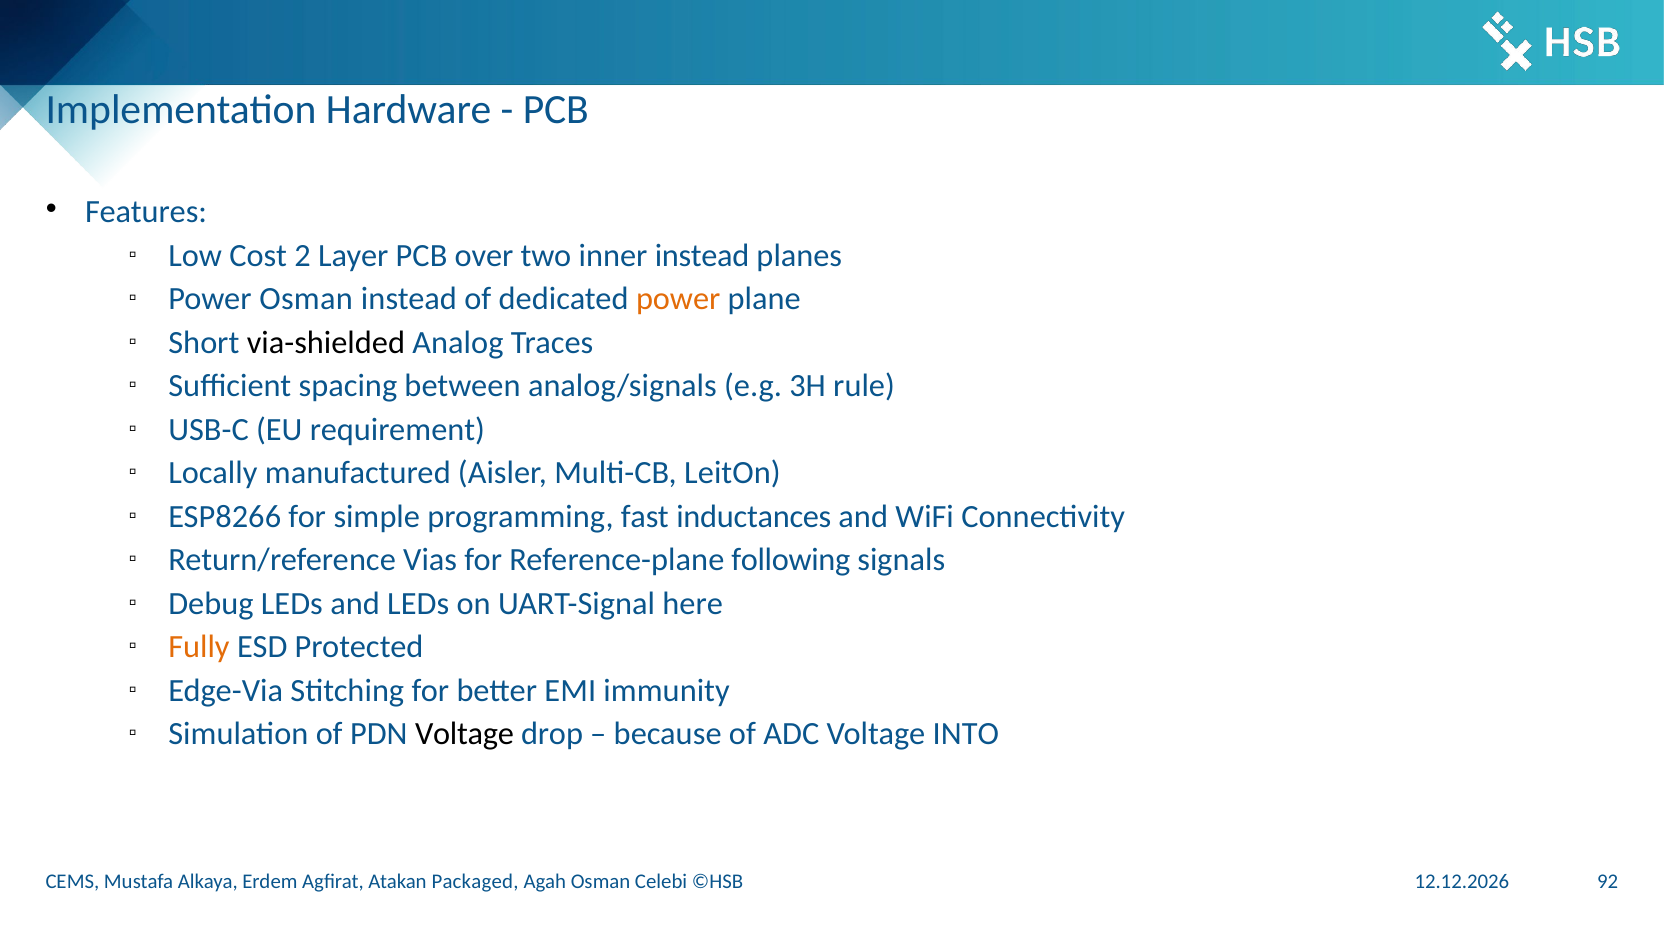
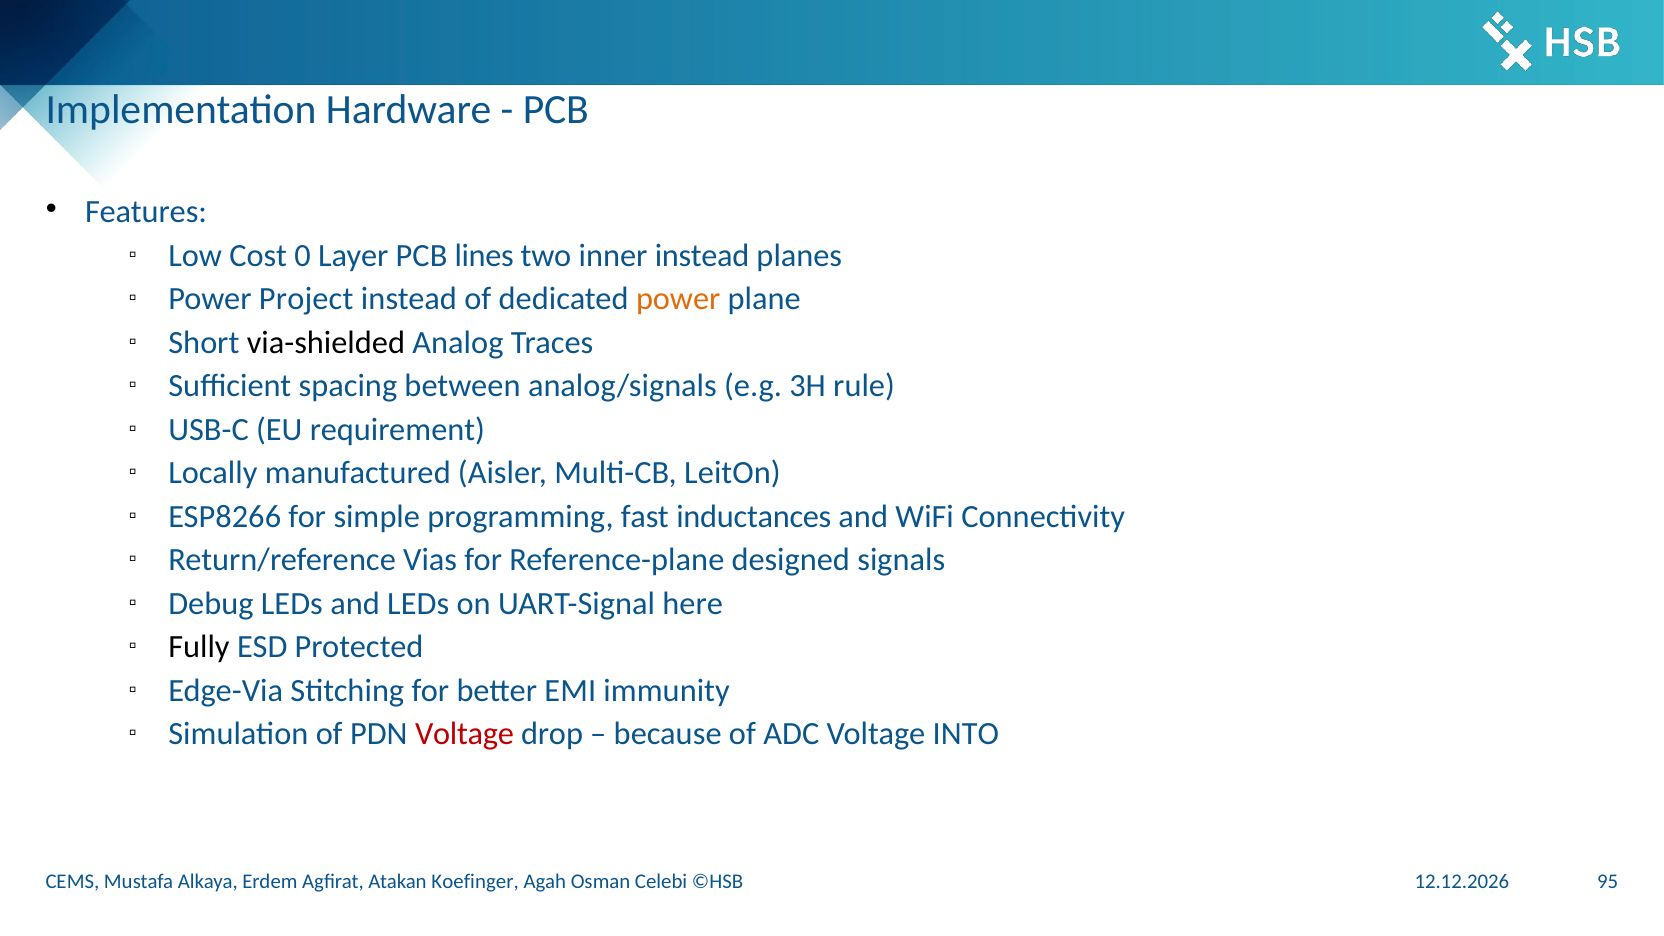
2: 2 -> 0
over: over -> lines
Power Osman: Osman -> Project
following: following -> designed
Fully colour: orange -> black
Voltage at (464, 734) colour: black -> red
92: 92 -> 95
Packaged: Packaged -> Koefinger
